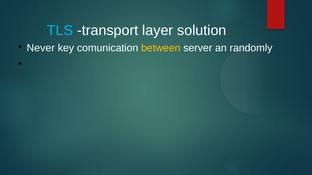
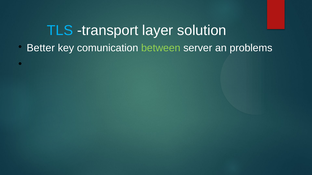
Never: Never -> Better
between colour: yellow -> light green
randomly: randomly -> problems
